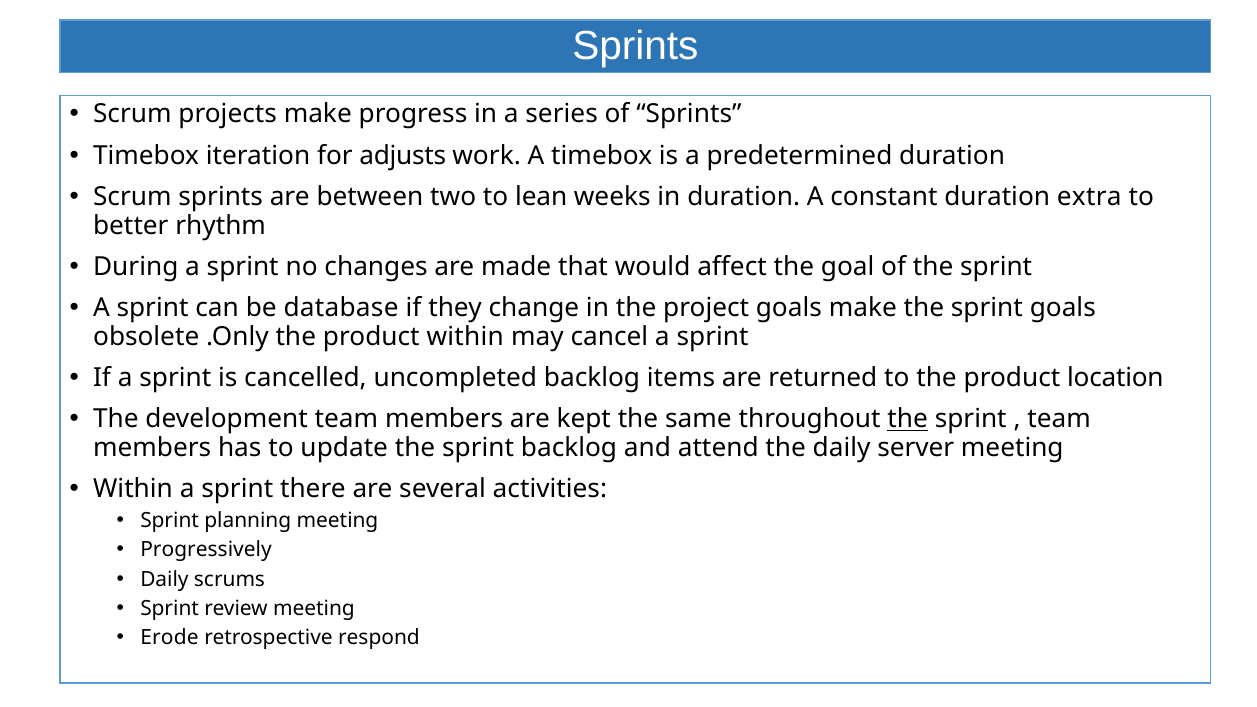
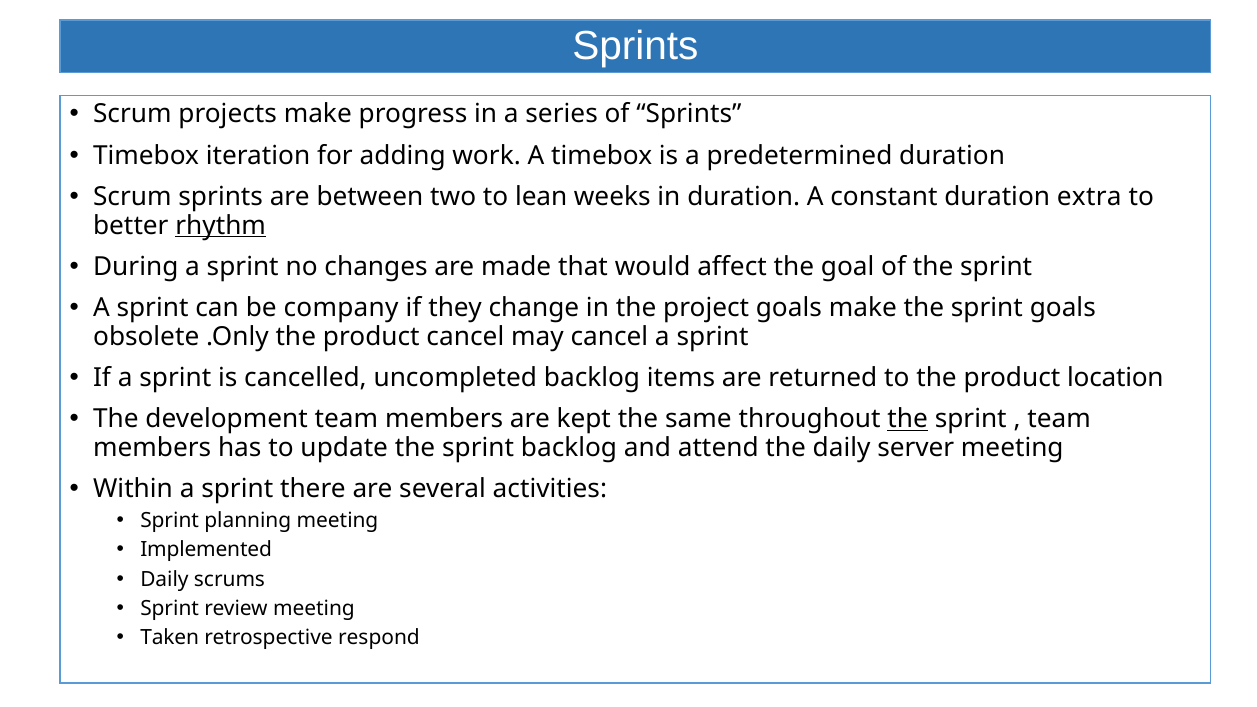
adjusts: adjusts -> adding
rhythm underline: none -> present
database: database -> company
product within: within -> cancel
Progressively: Progressively -> Implemented
Erode: Erode -> Taken
